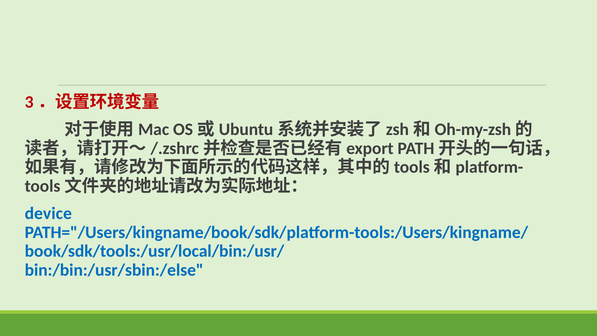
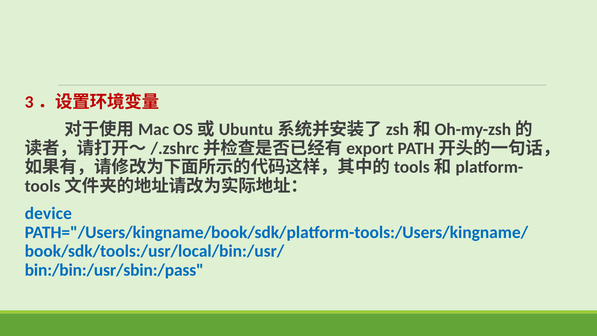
bin:/bin:/usr/sbin:/else: bin:/bin:/usr/sbin:/else -> bin:/bin:/usr/sbin:/pass
